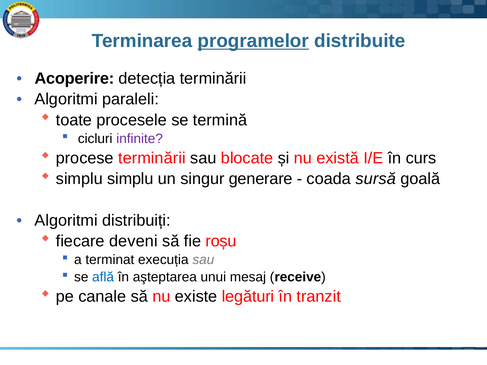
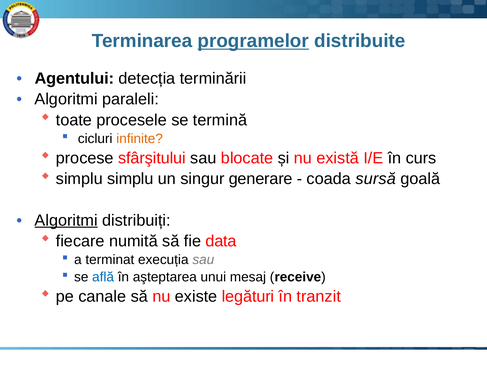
Acoperire: Acoperire -> Agentului
infinite colour: purple -> orange
procese terminării: terminării -> sfârşitului
Algoritmi at (66, 220) underline: none -> present
deveni: deveni -> numită
roșu: roșu -> data
